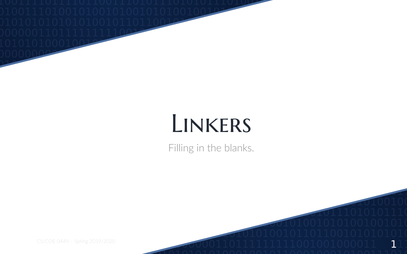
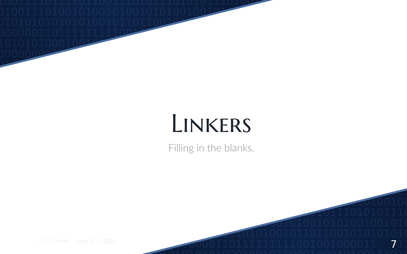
1: 1 -> 7
